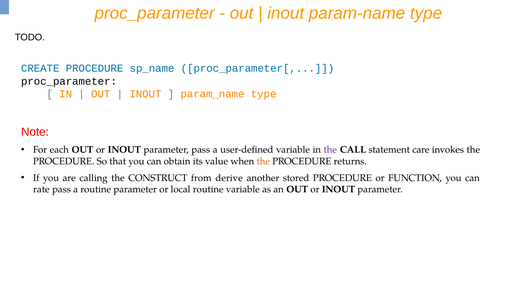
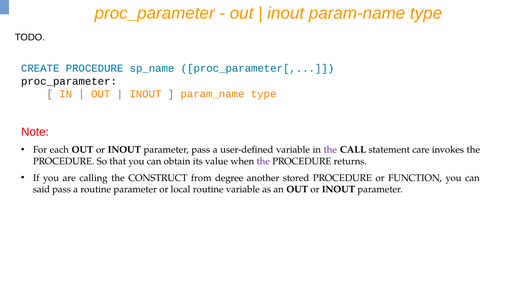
the at (263, 161) colour: orange -> purple
derive: derive -> degree
rate: rate -> said
